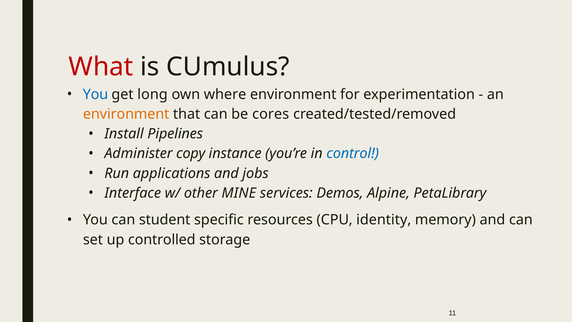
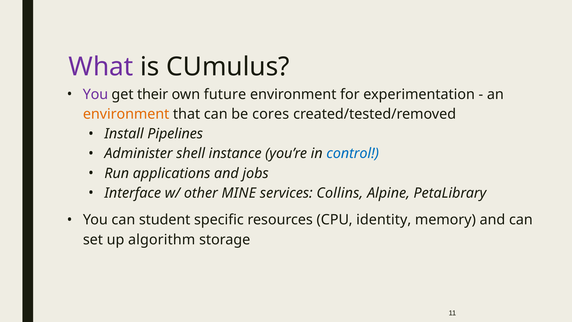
What colour: red -> purple
You at (95, 94) colour: blue -> purple
long: long -> their
where: where -> future
copy: copy -> shell
Demos: Demos -> Collins
controlled: controlled -> algorithm
